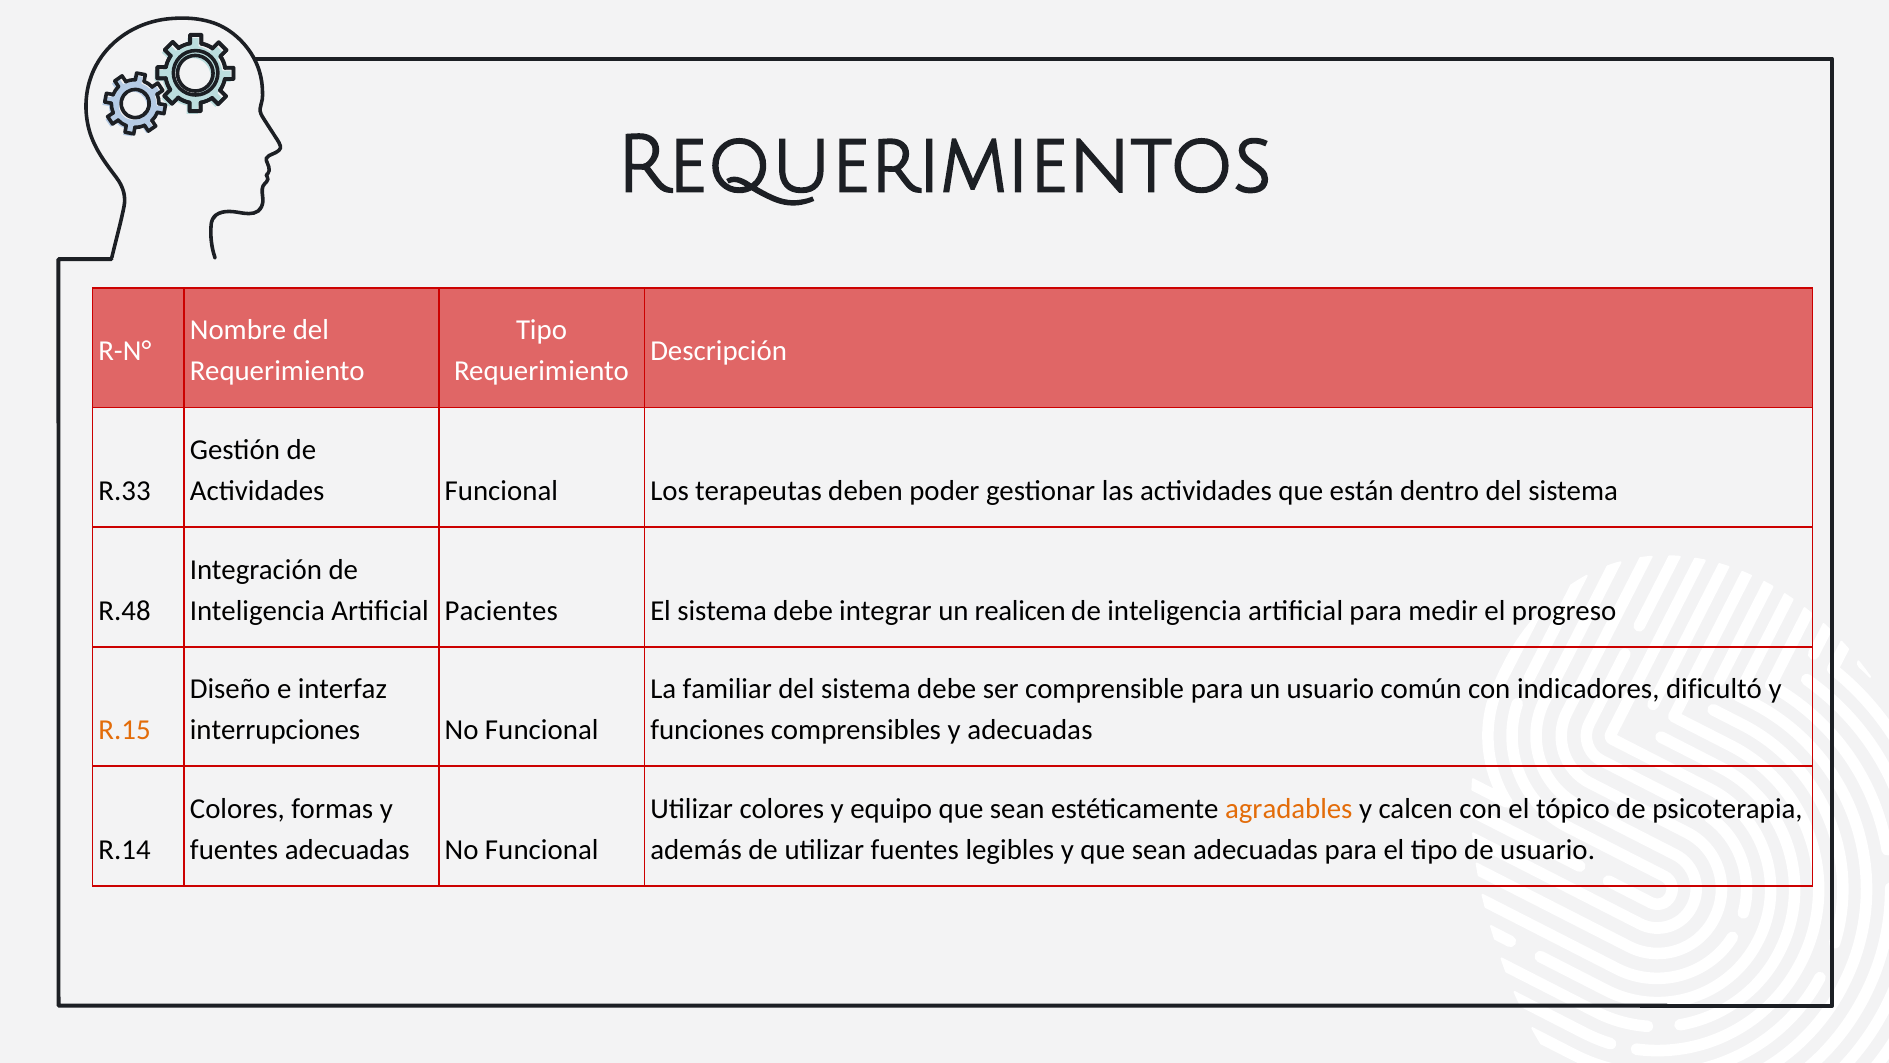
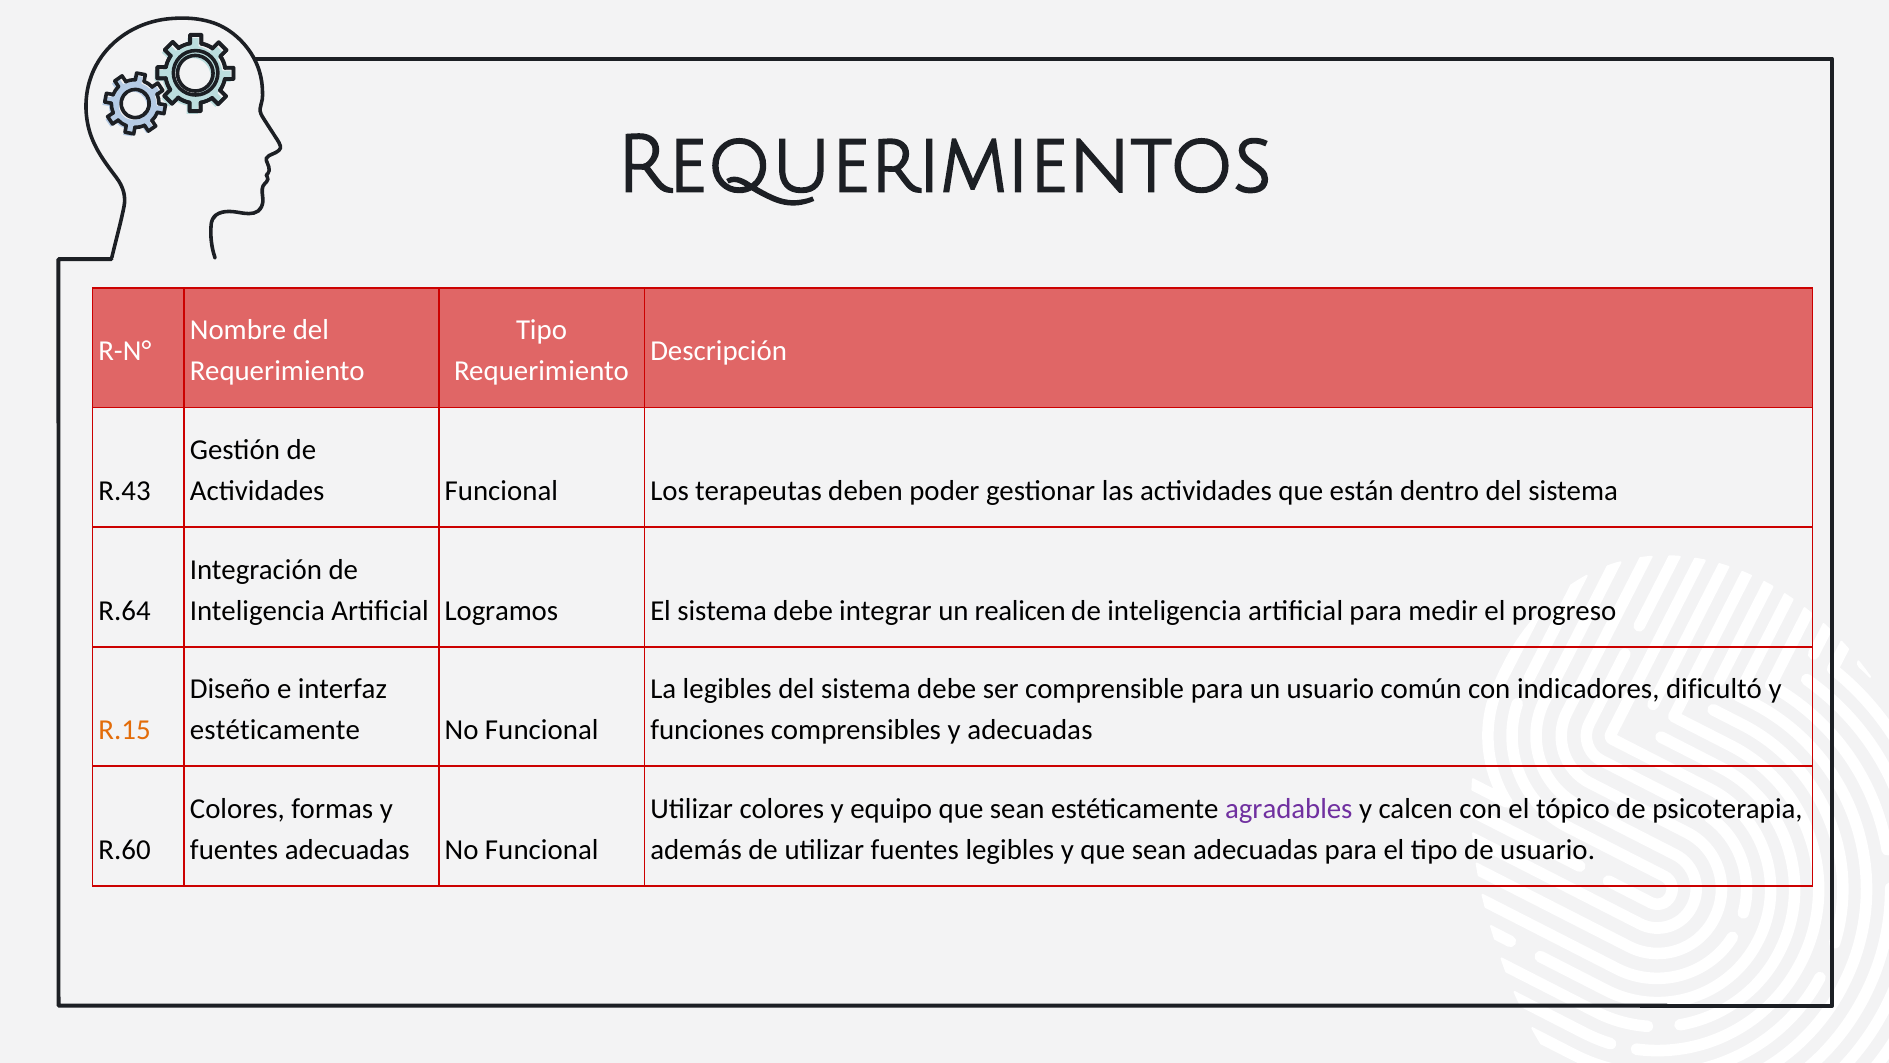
R.33: R.33 -> R.43
R.48: R.48 -> R.64
Pacientes: Pacientes -> Logramos
La familiar: familiar -> legibles
interrupciones at (275, 730): interrupciones -> estéticamente
agradables colour: orange -> purple
R.14: R.14 -> R.60
